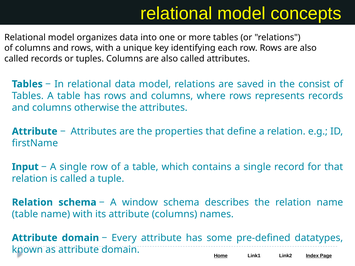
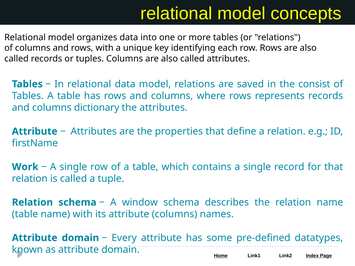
otherwise: otherwise -> dictionary
Input: Input -> Work
